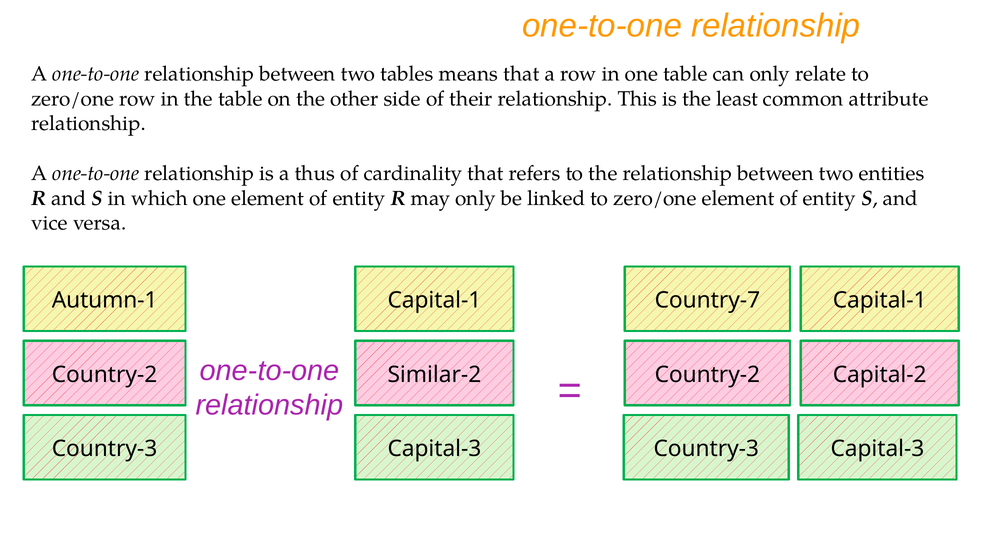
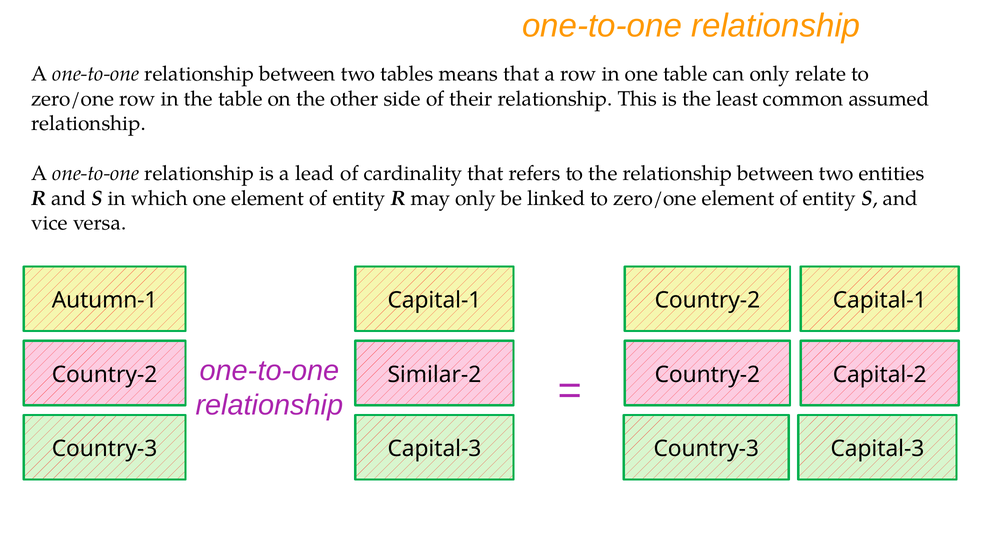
attribute: attribute -> assumed
thus: thus -> lead
Country-7 at (707, 300): Country-7 -> Country-2
